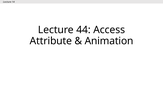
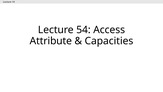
44: 44 -> 54
Animation: Animation -> Capacities
